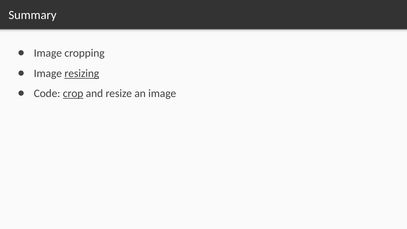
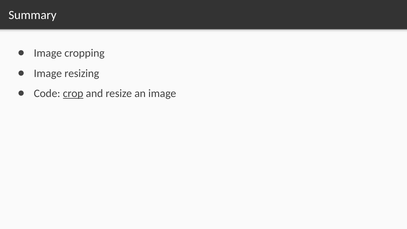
resizing underline: present -> none
